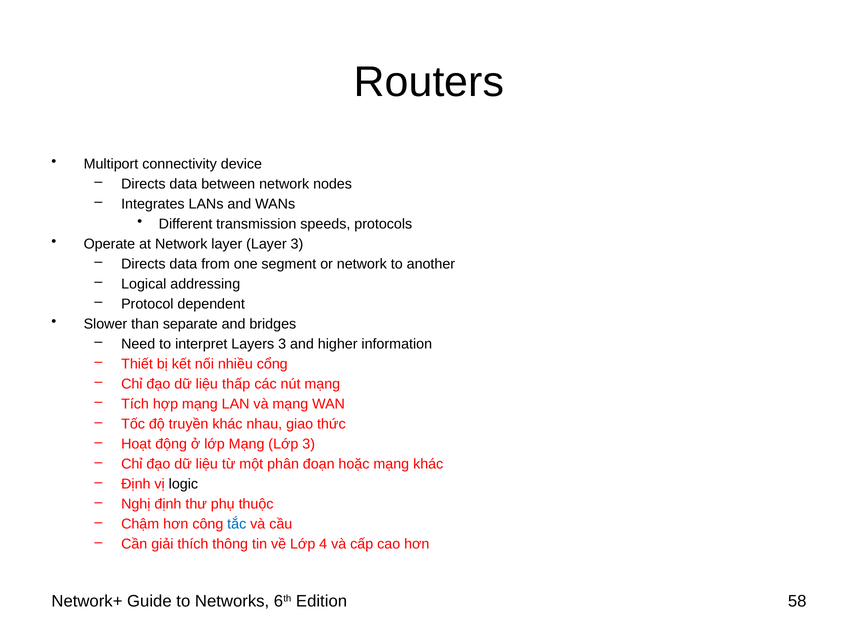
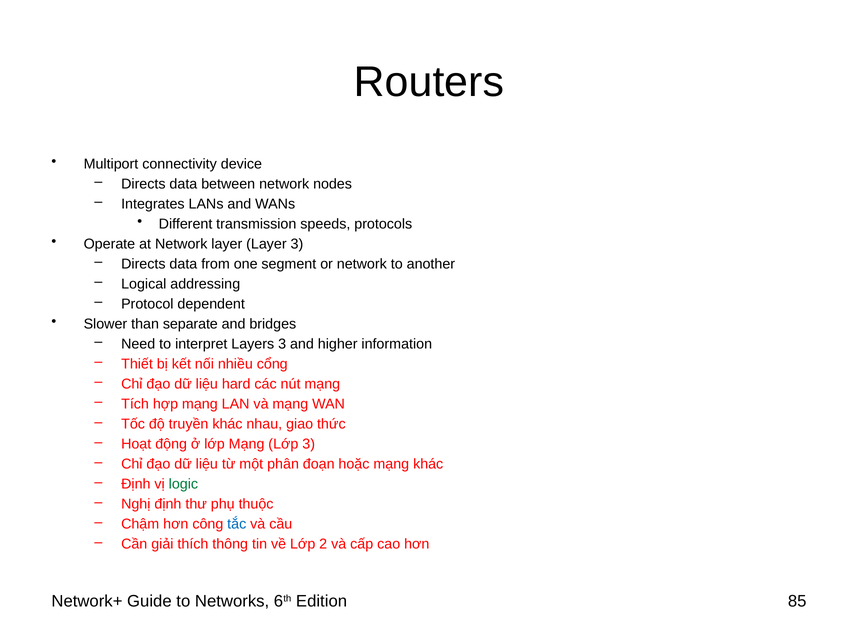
thấp: thấp -> hard
logic colour: black -> green
4: 4 -> 2
58: 58 -> 85
